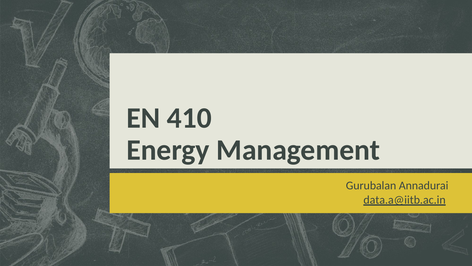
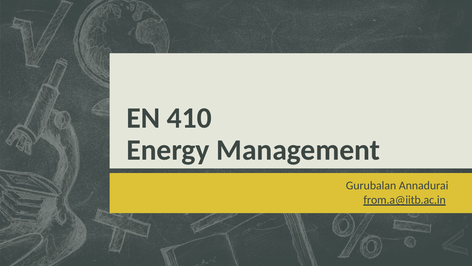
data.a@iitb.ac.in: data.a@iitb.ac.in -> from.a@iitb.ac.in
